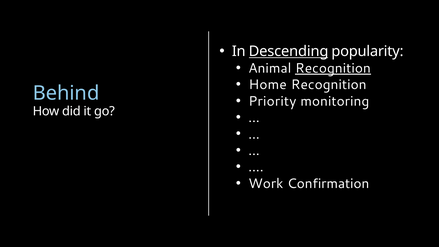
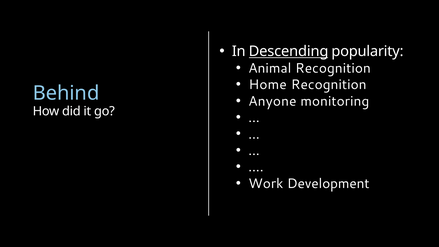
Recognition at (333, 68) underline: present -> none
Priority: Priority -> Anyone
Confirmation: Confirmation -> Development
